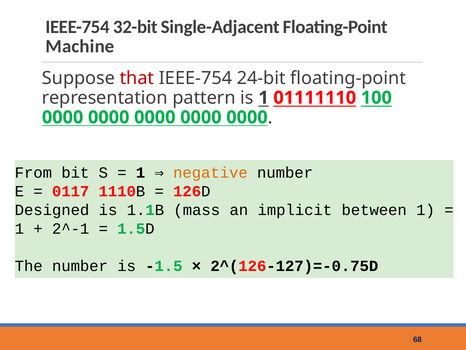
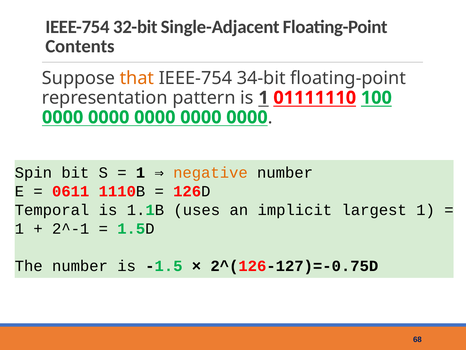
Machine: Machine -> Contents
that colour: red -> orange
24-bit: 24-bit -> 34-bit
From: From -> Spin
0117: 0117 -> 0611
Designed: Designed -> Temporal
mass: mass -> uses
between: between -> largest
